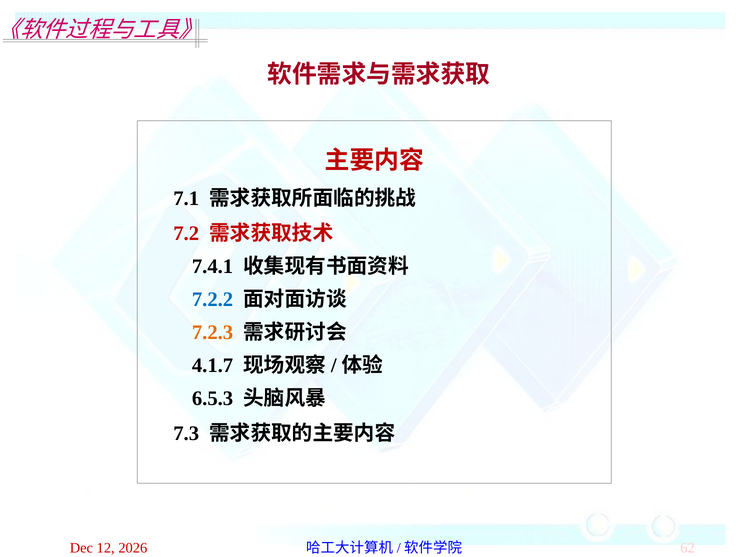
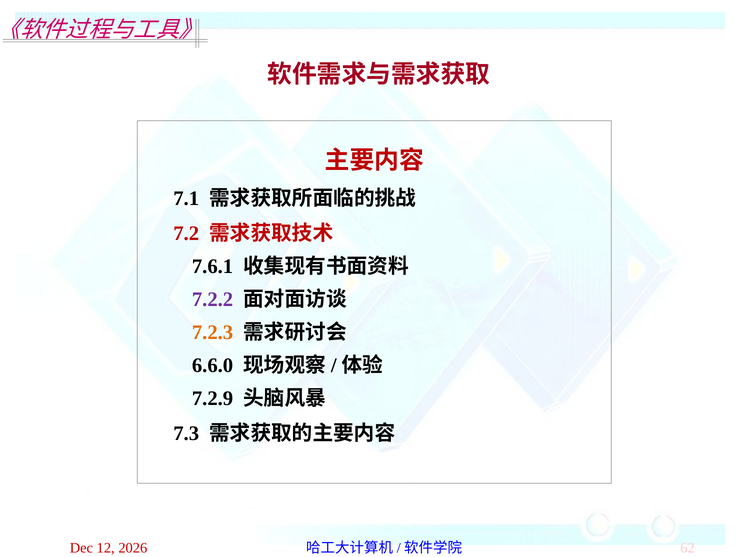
7.4.1: 7.4.1 -> 7.6.1
7.2.2 colour: blue -> purple
4.1.7: 4.1.7 -> 6.6.0
6.5.3: 6.5.3 -> 7.2.9
